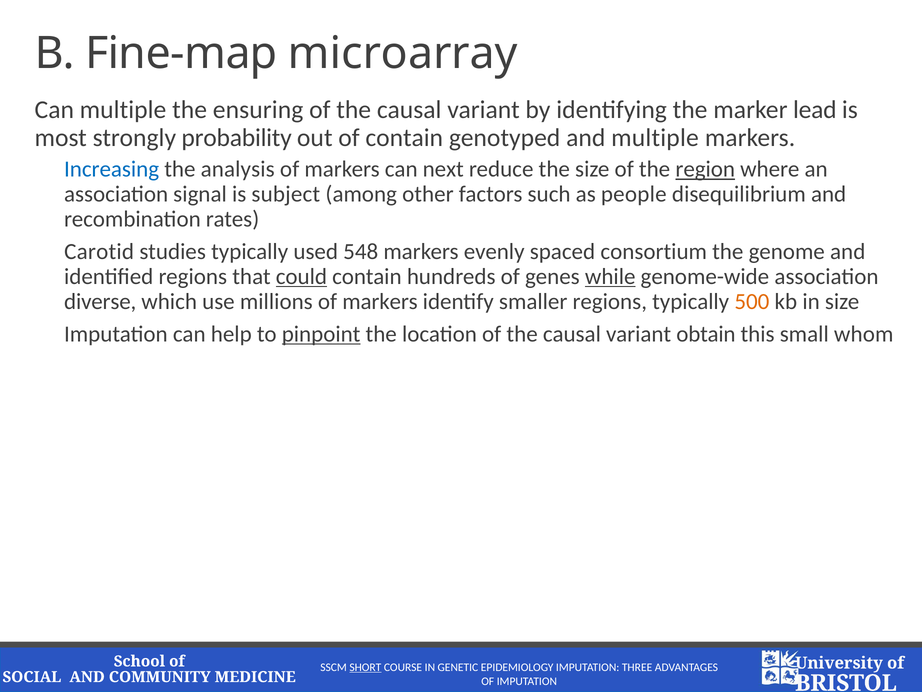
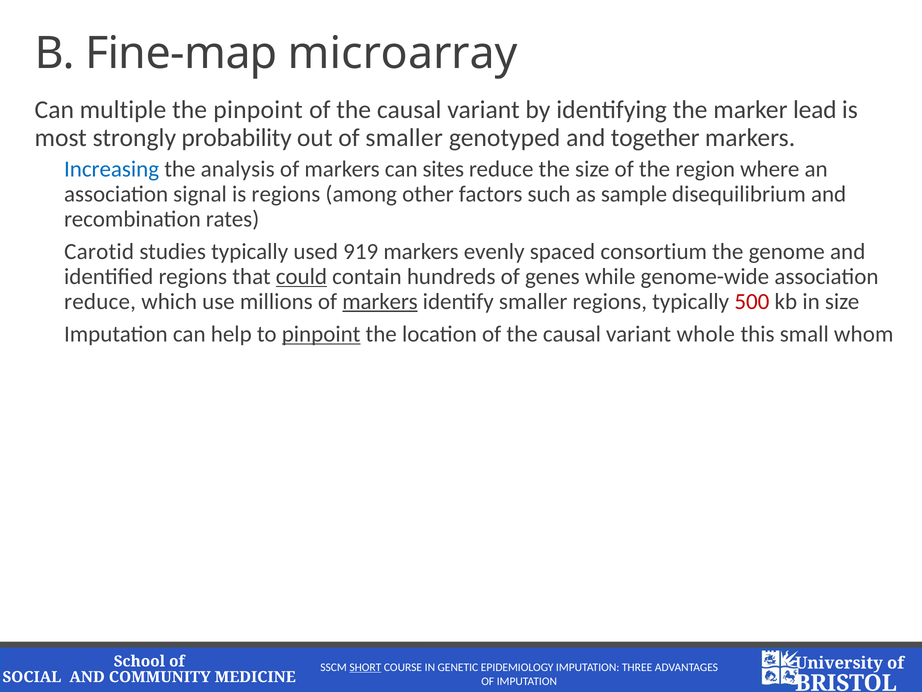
the ensuring: ensuring -> pinpoint
of contain: contain -> smaller
and multiple: multiple -> together
next: next -> sites
region underline: present -> none
is subject: subject -> regions
people: people -> sample
548: 548 -> 919
while underline: present -> none
diverse at (100, 301): diverse -> reduce
markers at (380, 301) underline: none -> present
500 colour: orange -> red
obtain: obtain -> whole
